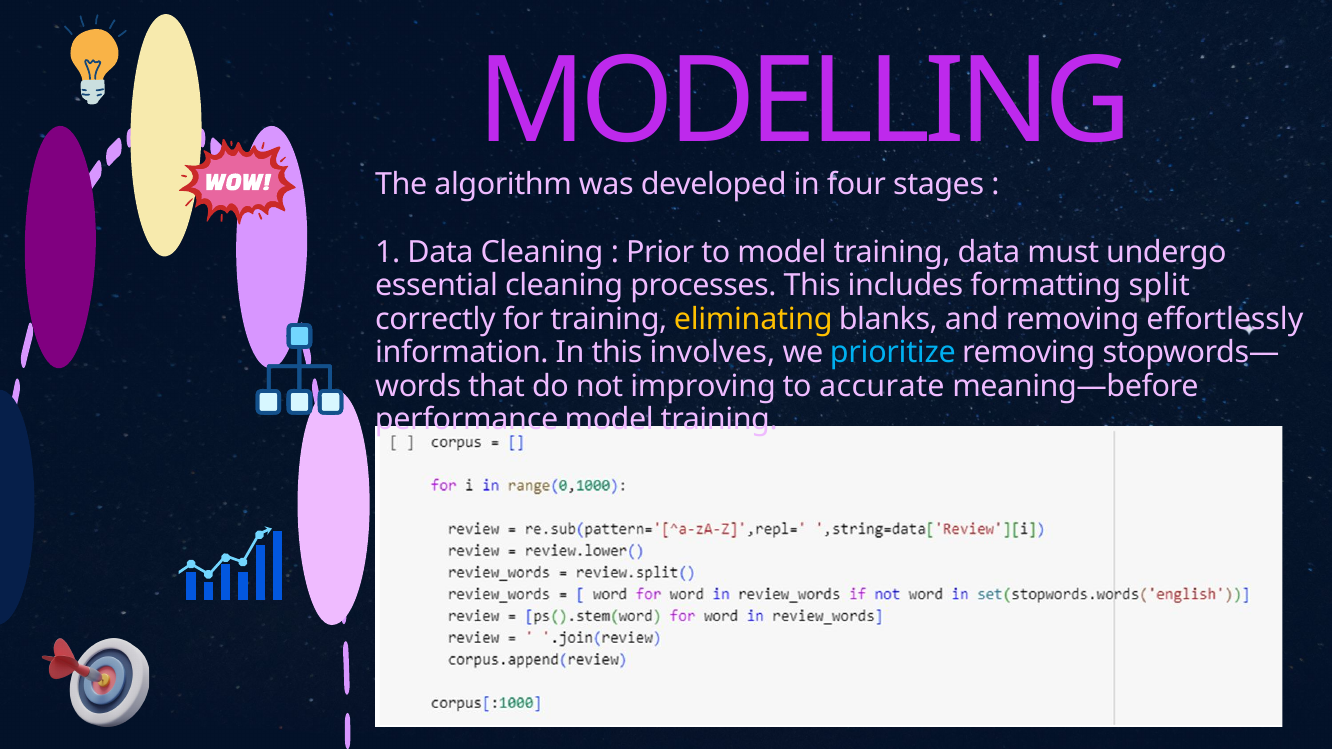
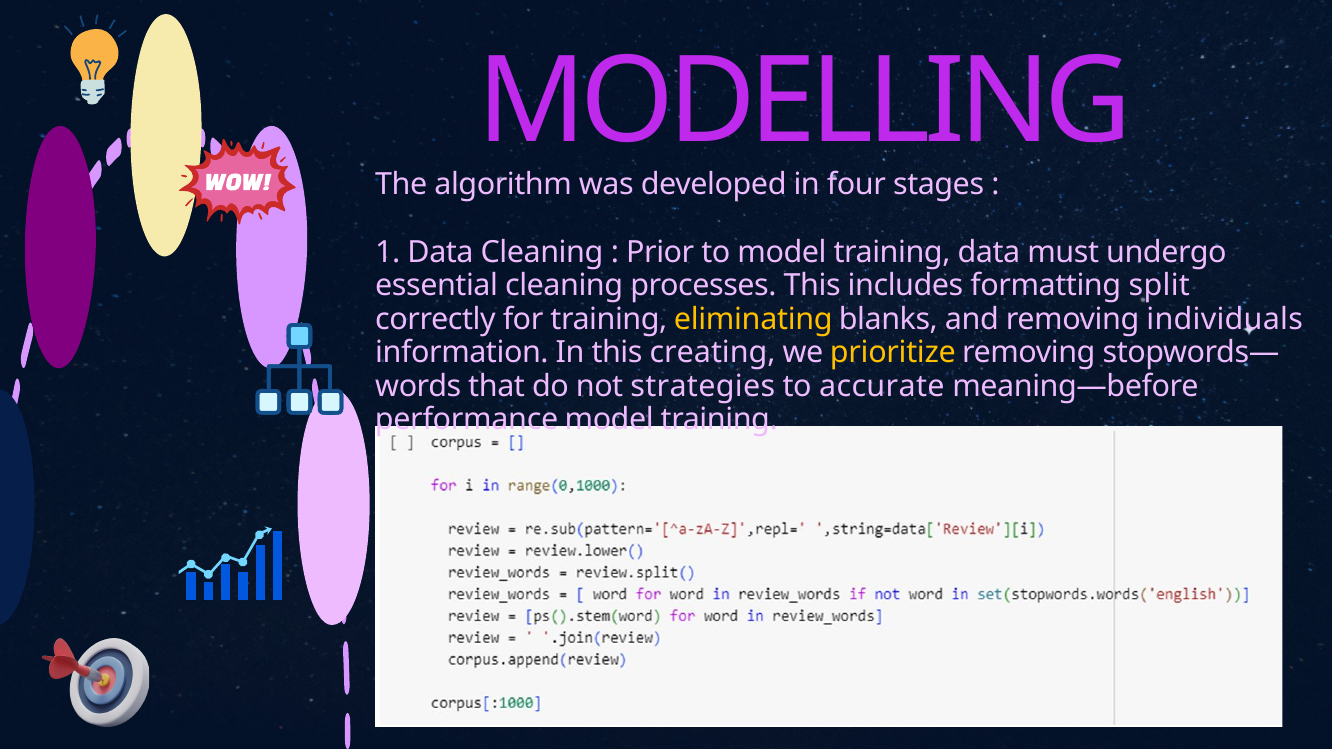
effortlessly: effortlessly -> individuals
involves: involves -> creating
prioritize colour: light blue -> yellow
improving: improving -> strategies
